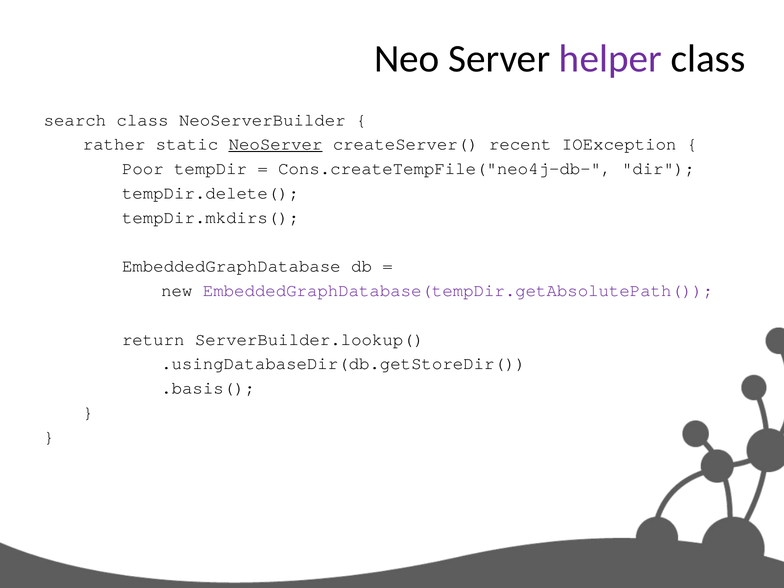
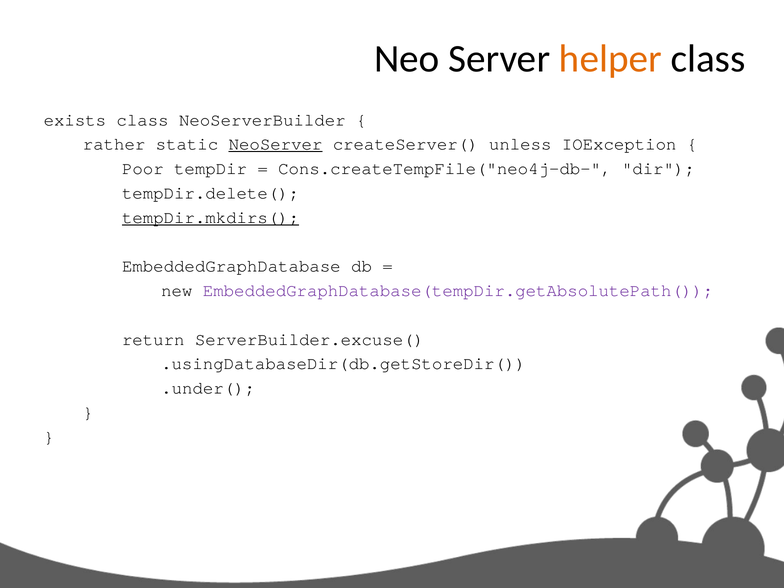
helper colour: purple -> orange
search: search -> exists
recent: recent -> unless
tempDir.mkdirs( underline: none -> present
ServerBuilder.lookup(: ServerBuilder.lookup( -> ServerBuilder.excuse(
.basis(: .basis( -> .under(
